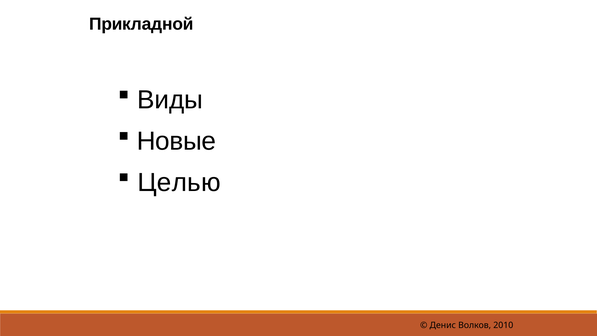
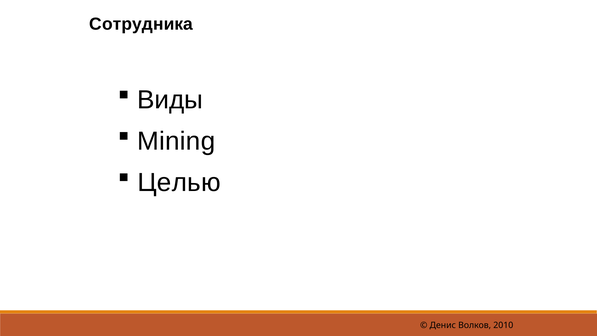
Прикладной: Прикладной -> Сотрудника
Новые: Новые -> Mining
